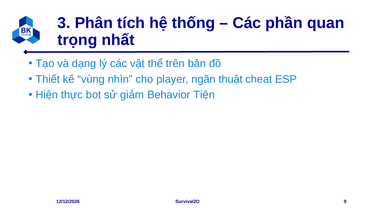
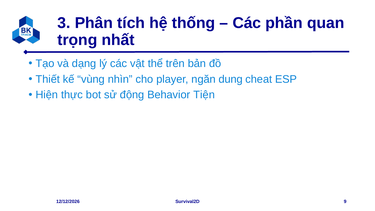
thuật: thuật -> dung
giảm: giảm -> động
